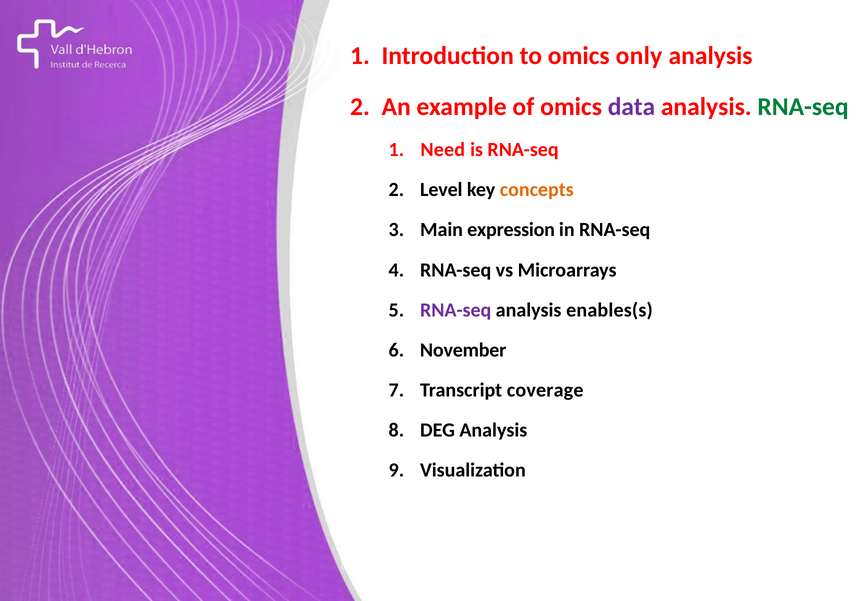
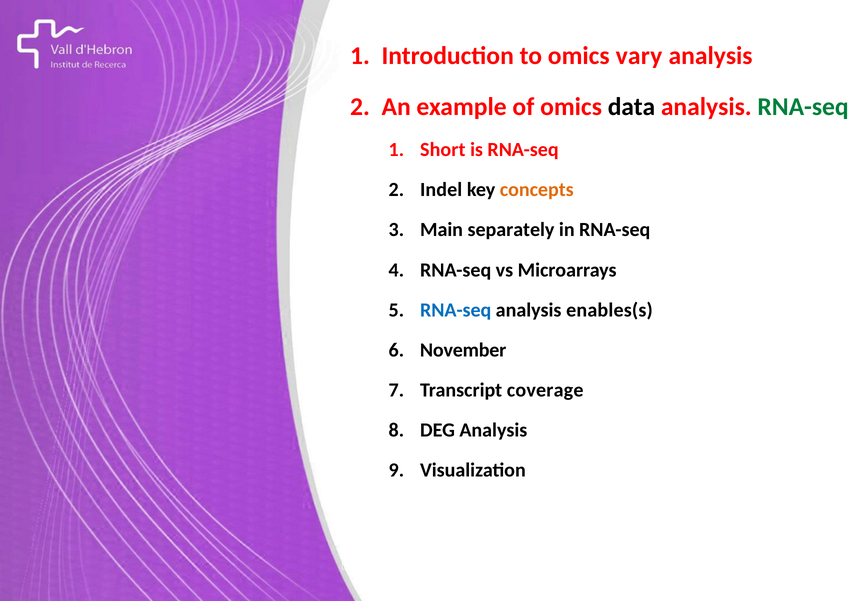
only: only -> vary
data colour: purple -> black
Need: Need -> Short
Level: Level -> Indel
expression: expression -> separately
RNA-seq at (456, 310) colour: purple -> blue
